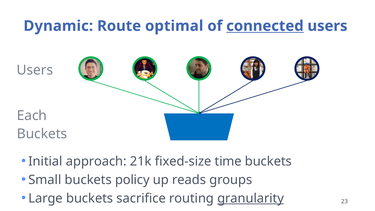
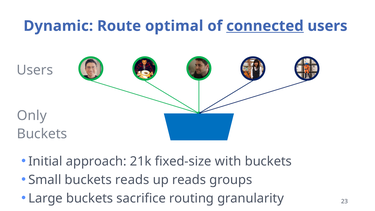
Each: Each -> Only
time: time -> with
buckets policy: policy -> reads
granularity underline: present -> none
